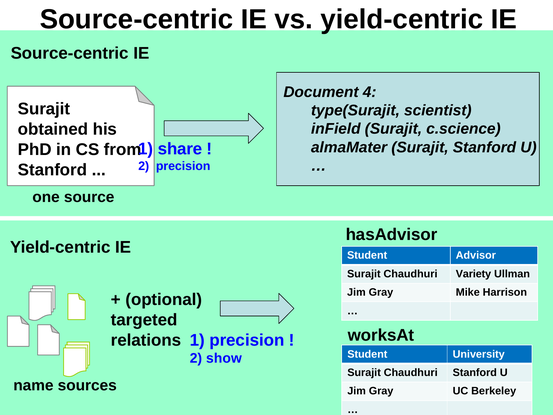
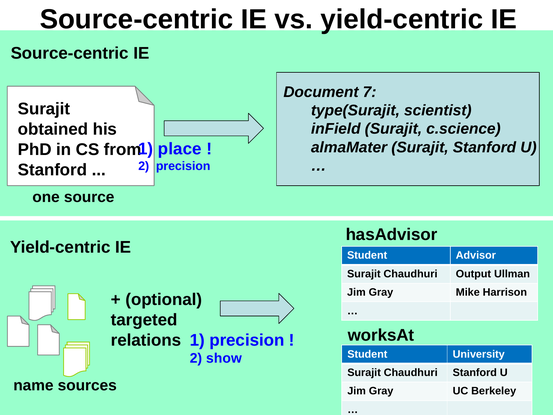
4: 4 -> 7
share: share -> place
Variety: Variety -> Output
